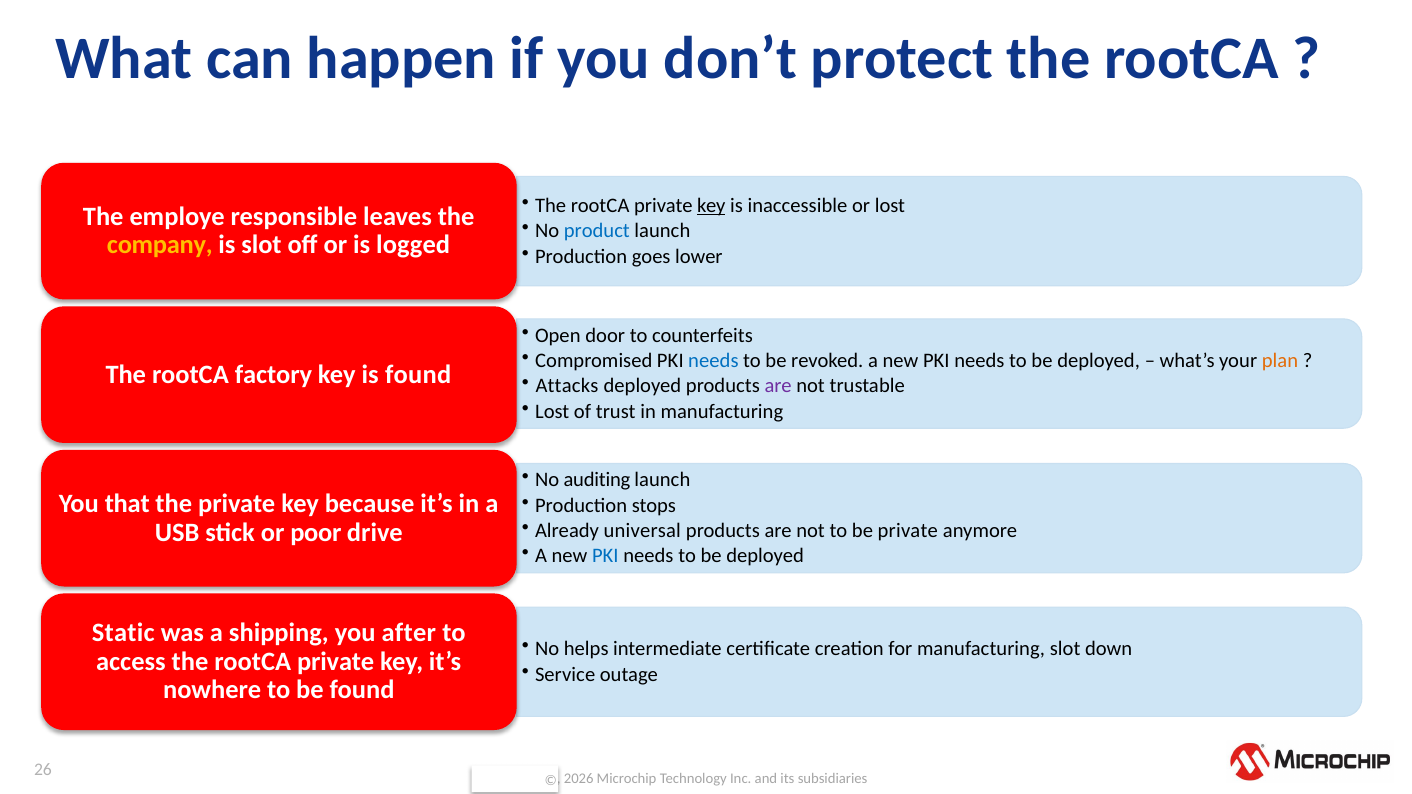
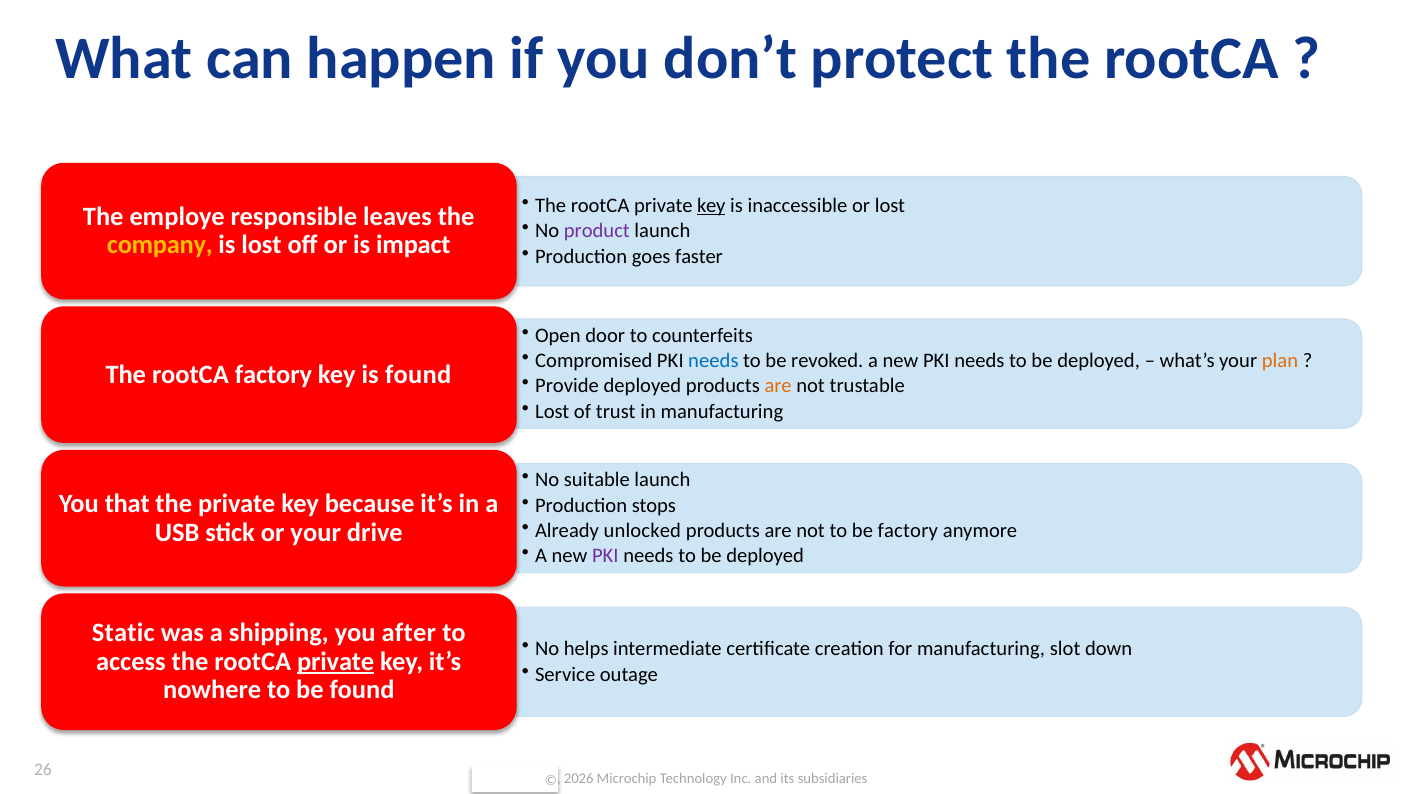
product colour: blue -> purple
is slot: slot -> lost
logged: logged -> impact
lower: lower -> faster
Attacks: Attacks -> Provide
are at (778, 386) colour: purple -> orange
auditing: auditing -> suitable
universal: universal -> unlocked
be private: private -> factory
or poor: poor -> your
PKI at (605, 556) colour: blue -> purple
private at (336, 662) underline: none -> present
